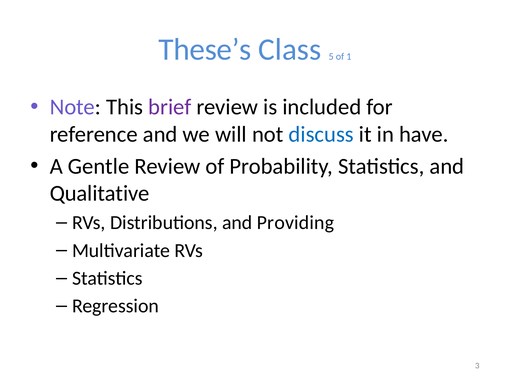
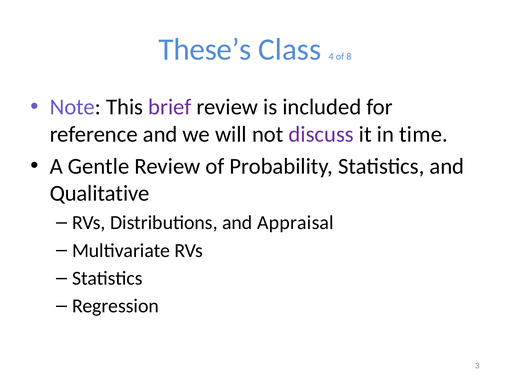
5: 5 -> 4
1: 1 -> 8
discuss colour: blue -> purple
have: have -> time
Providing: Providing -> Appraisal
